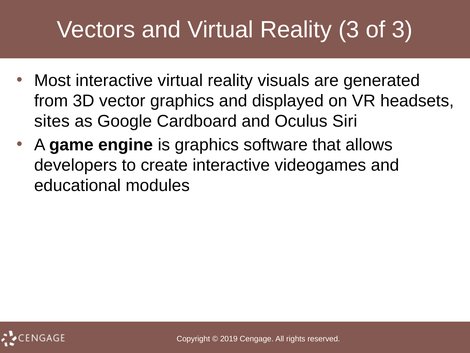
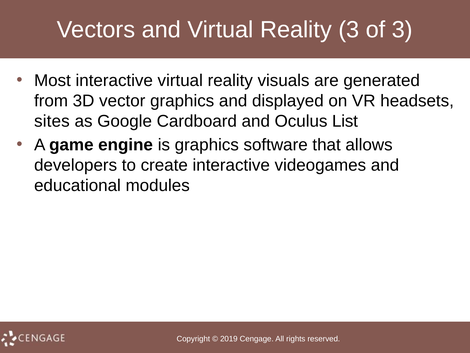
Siri: Siri -> List
